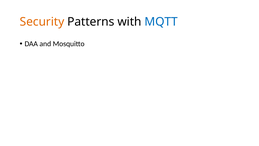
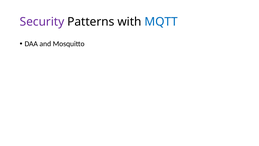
Security colour: orange -> purple
